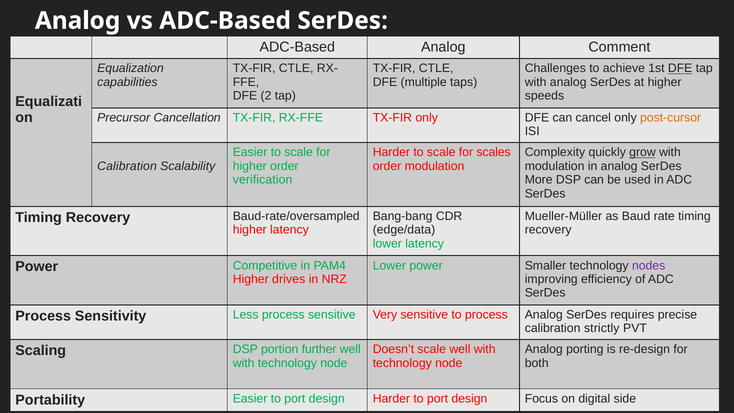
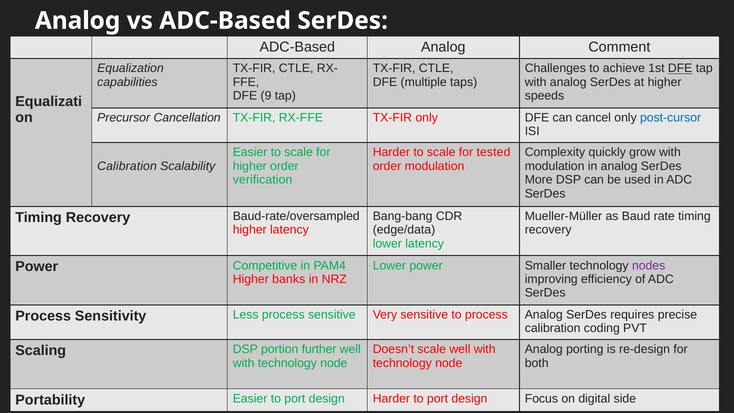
2: 2 -> 9
post-cursor colour: orange -> blue
scales: scales -> tested
grow underline: present -> none
drives: drives -> banks
strictly: strictly -> coding
